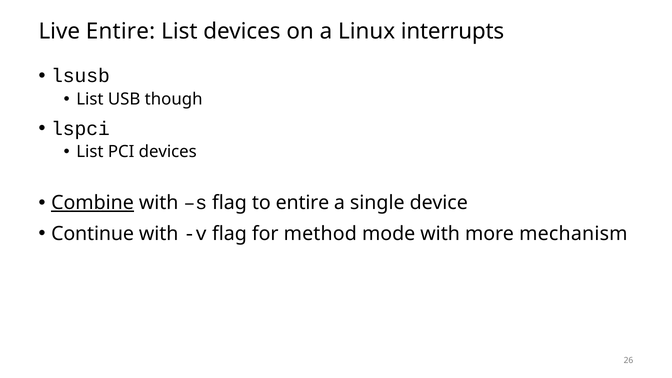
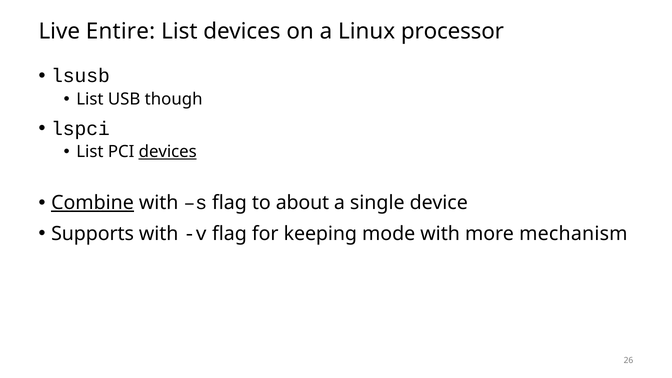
interrupts: interrupts -> processor
devices at (168, 152) underline: none -> present
to entire: entire -> about
Continue: Continue -> Supports
method: method -> keeping
